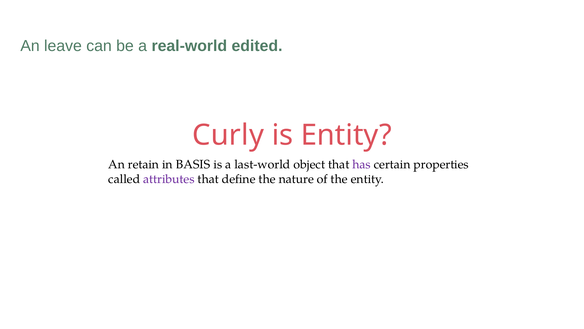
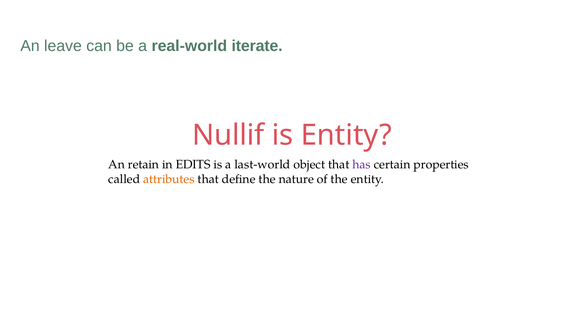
edited: edited -> iterate
Curly: Curly -> Nullif
BASIS: BASIS -> EDITS
attributes colour: purple -> orange
